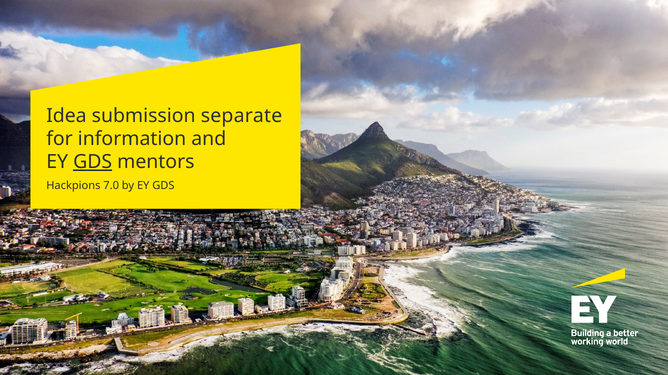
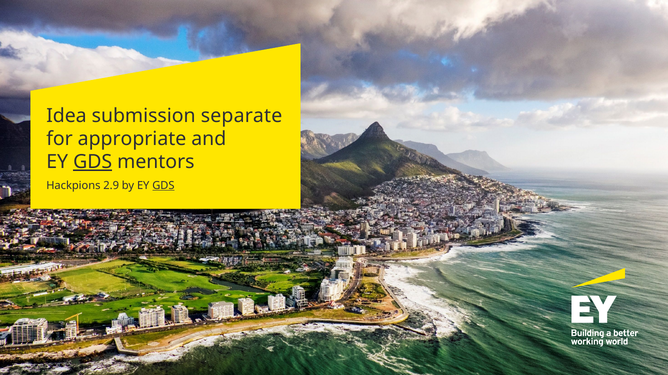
information: information -> appropriate
7.0: 7.0 -> 2.9
GDS at (163, 186) underline: none -> present
